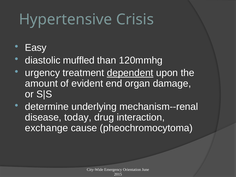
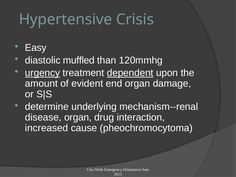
urgency underline: none -> present
disease today: today -> organ
exchange: exchange -> increased
